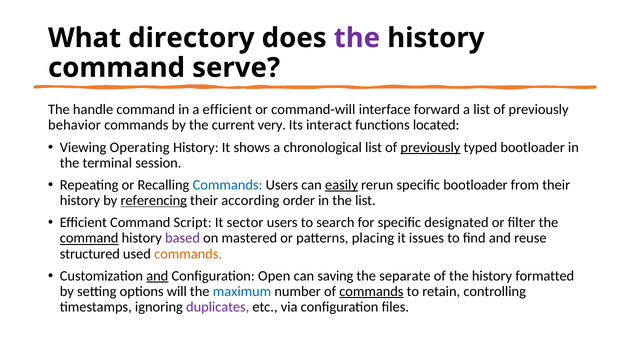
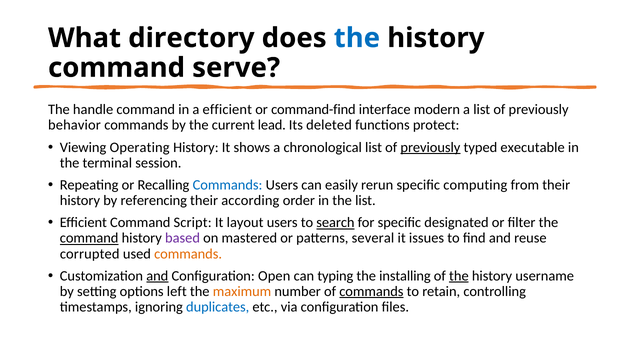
the at (357, 38) colour: purple -> blue
command-will: command-will -> command-find
forward: forward -> modern
very: very -> lead
interact: interact -> deleted
located: located -> protect
typed bootloader: bootloader -> executable
easily underline: present -> none
specific bootloader: bootloader -> computing
referencing underline: present -> none
sector: sector -> layout
search underline: none -> present
placing: placing -> several
structured: structured -> corrupted
saving: saving -> typing
separate: separate -> installing
the at (459, 276) underline: none -> present
formatted: formatted -> username
will: will -> left
maximum colour: blue -> orange
duplicates colour: purple -> blue
